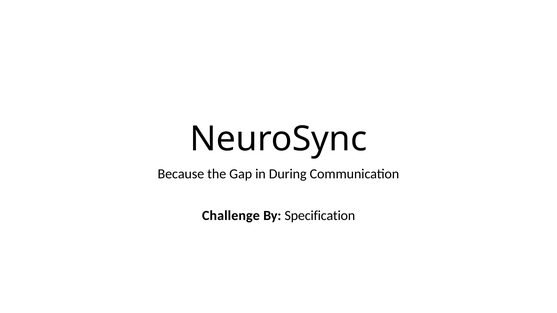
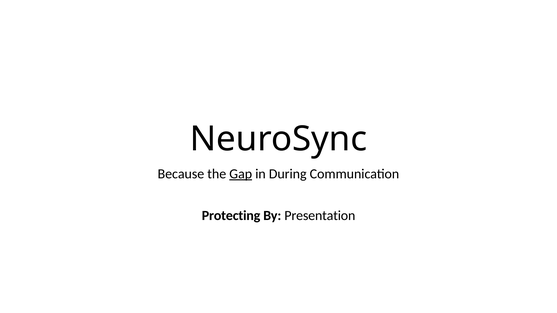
Gap underline: none -> present
Challenge: Challenge -> Protecting
Specification: Specification -> Presentation
